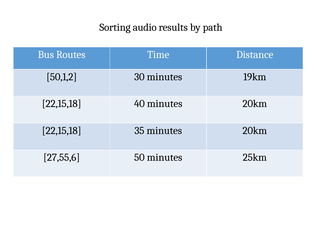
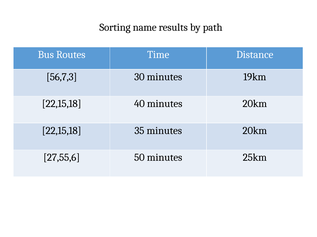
audio: audio -> name
50,1,2: 50,1,2 -> 56,7,3
